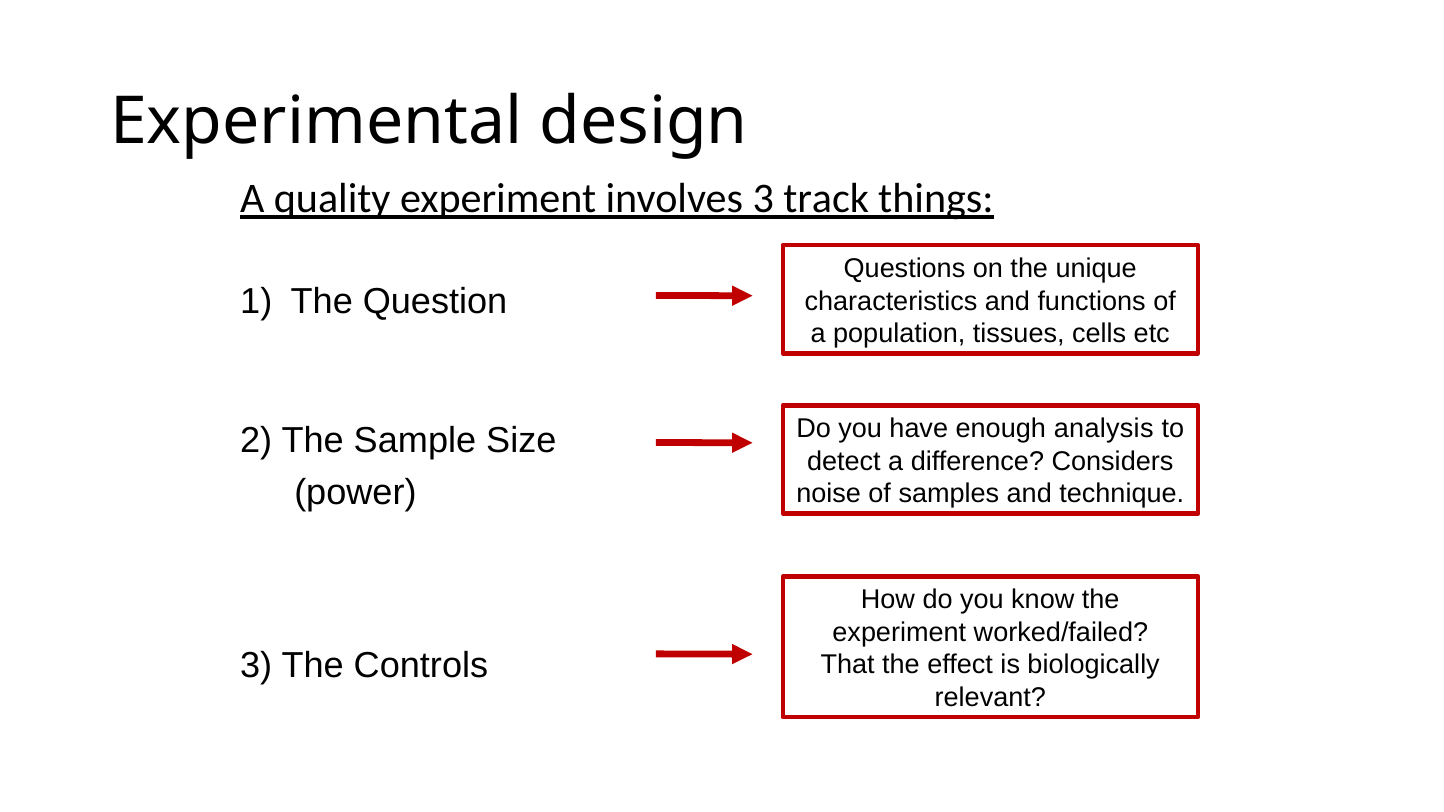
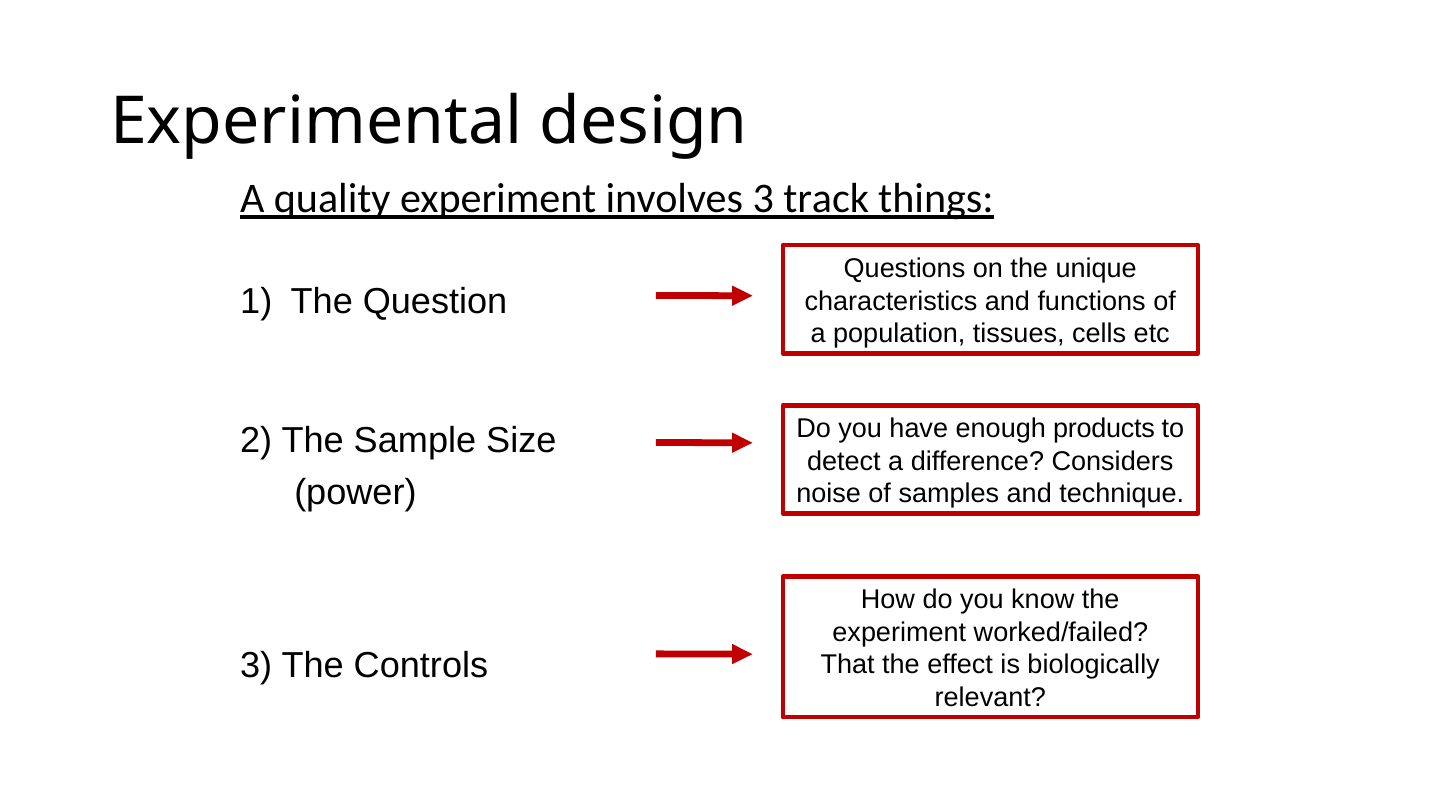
analysis: analysis -> products
